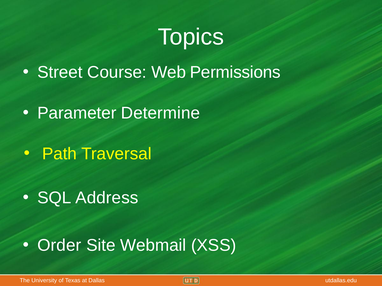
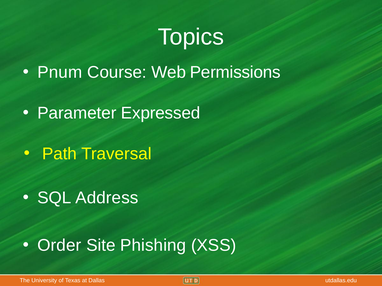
Street: Street -> Pnum
Determine: Determine -> Expressed
Webmail: Webmail -> Phishing
